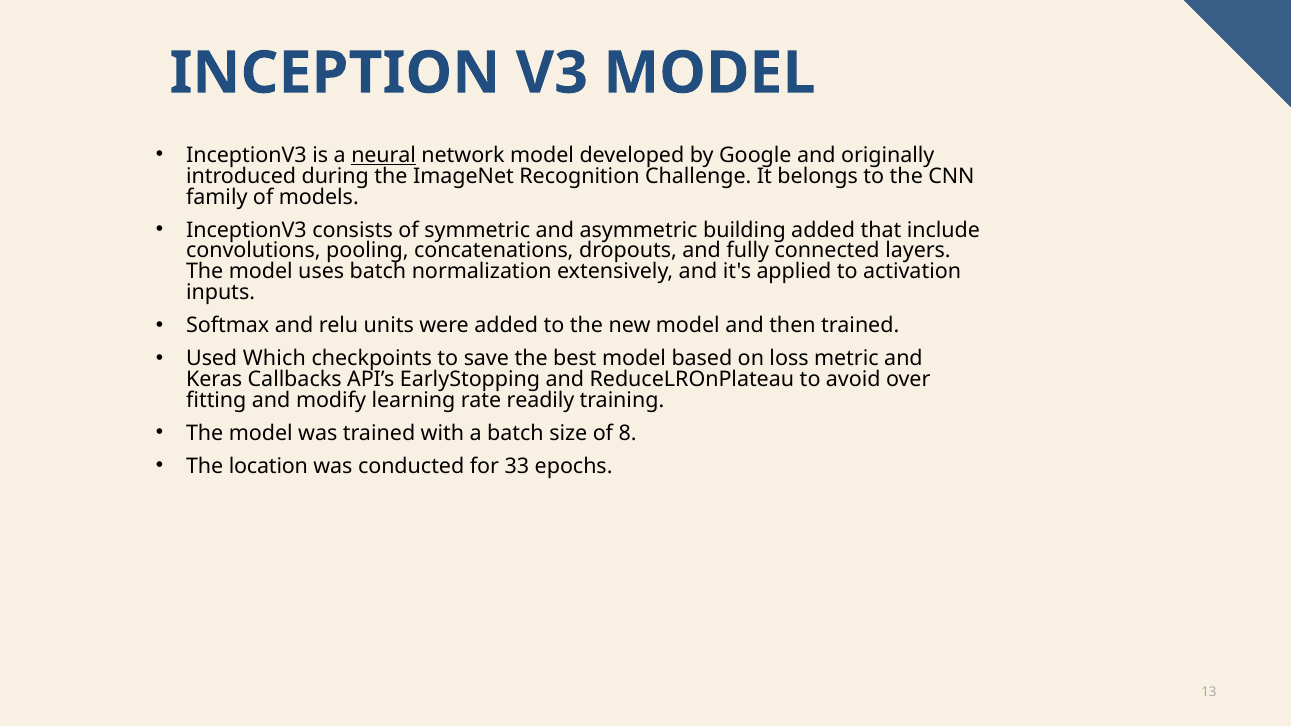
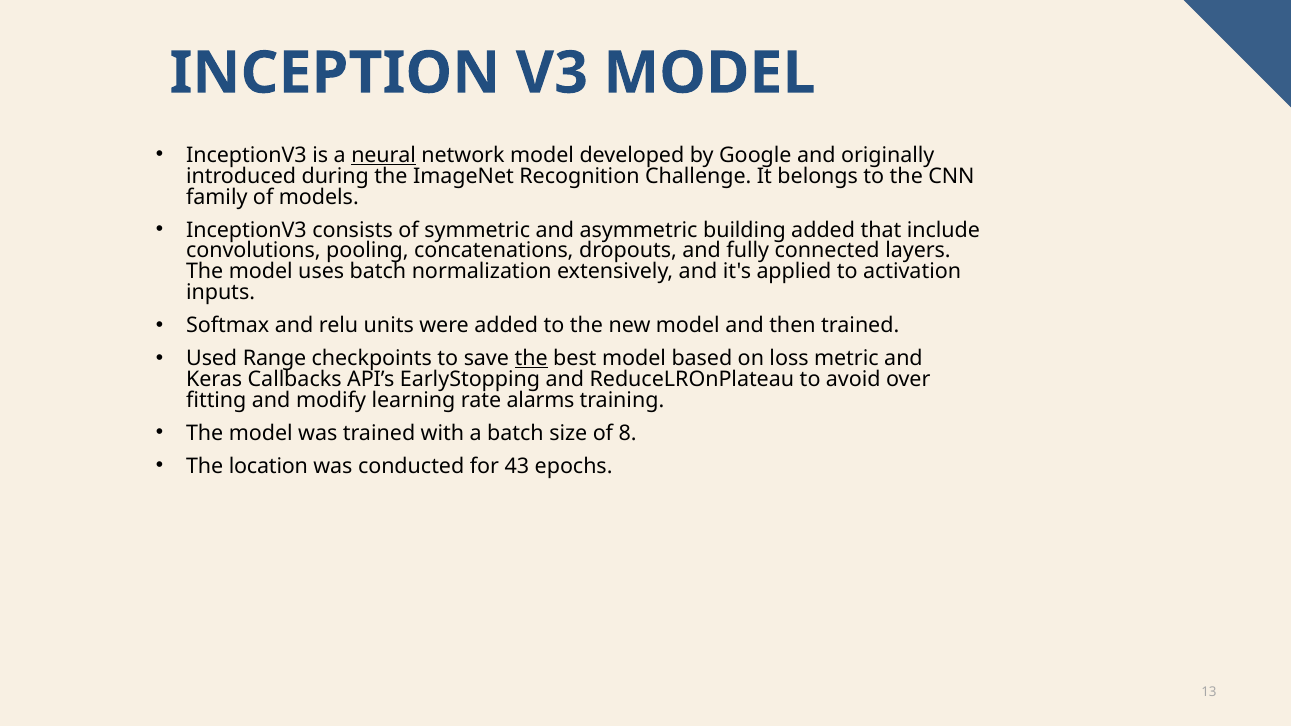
Which: Which -> Range
the at (531, 359) underline: none -> present
readily: readily -> alarms
33: 33 -> 43
